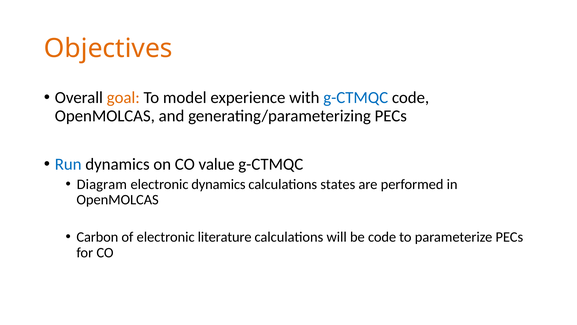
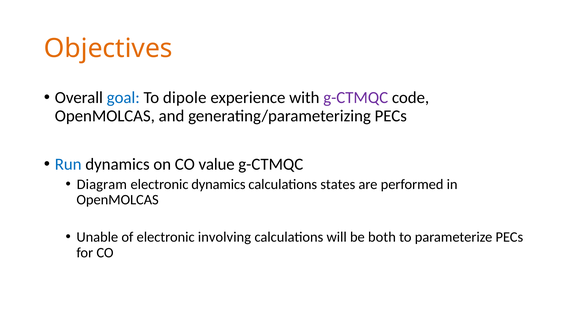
goal colour: orange -> blue
model: model -> dipole
g-CTMQC at (356, 98) colour: blue -> purple
Carbon: Carbon -> Unable
literature: literature -> involving
be code: code -> both
